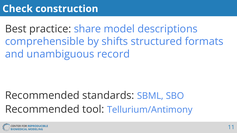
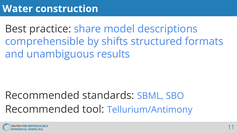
Check: Check -> Water
record: record -> results
